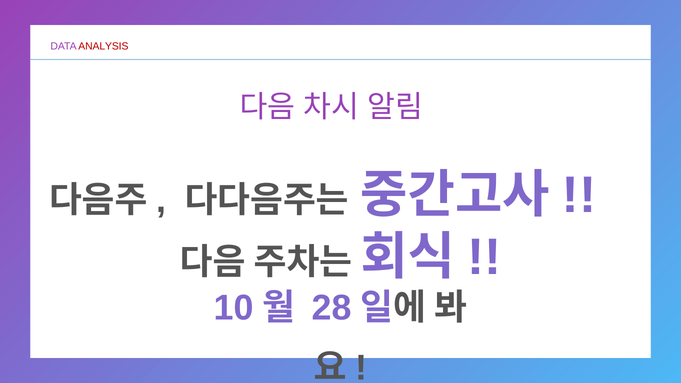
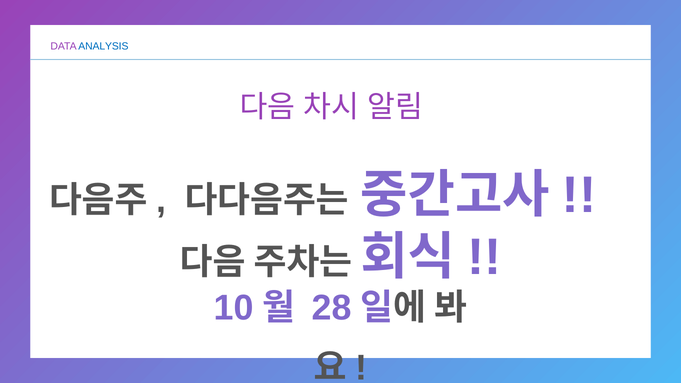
ANALYSIS colour: red -> blue
